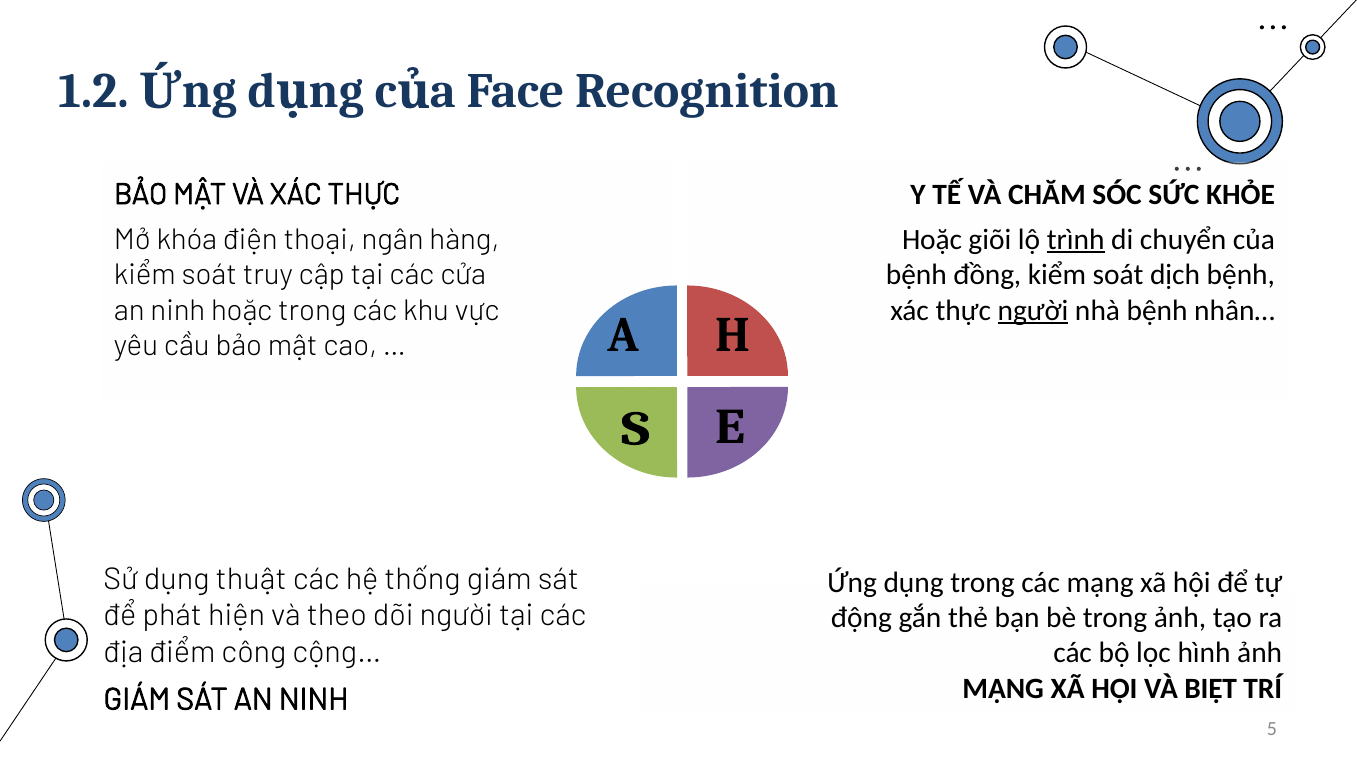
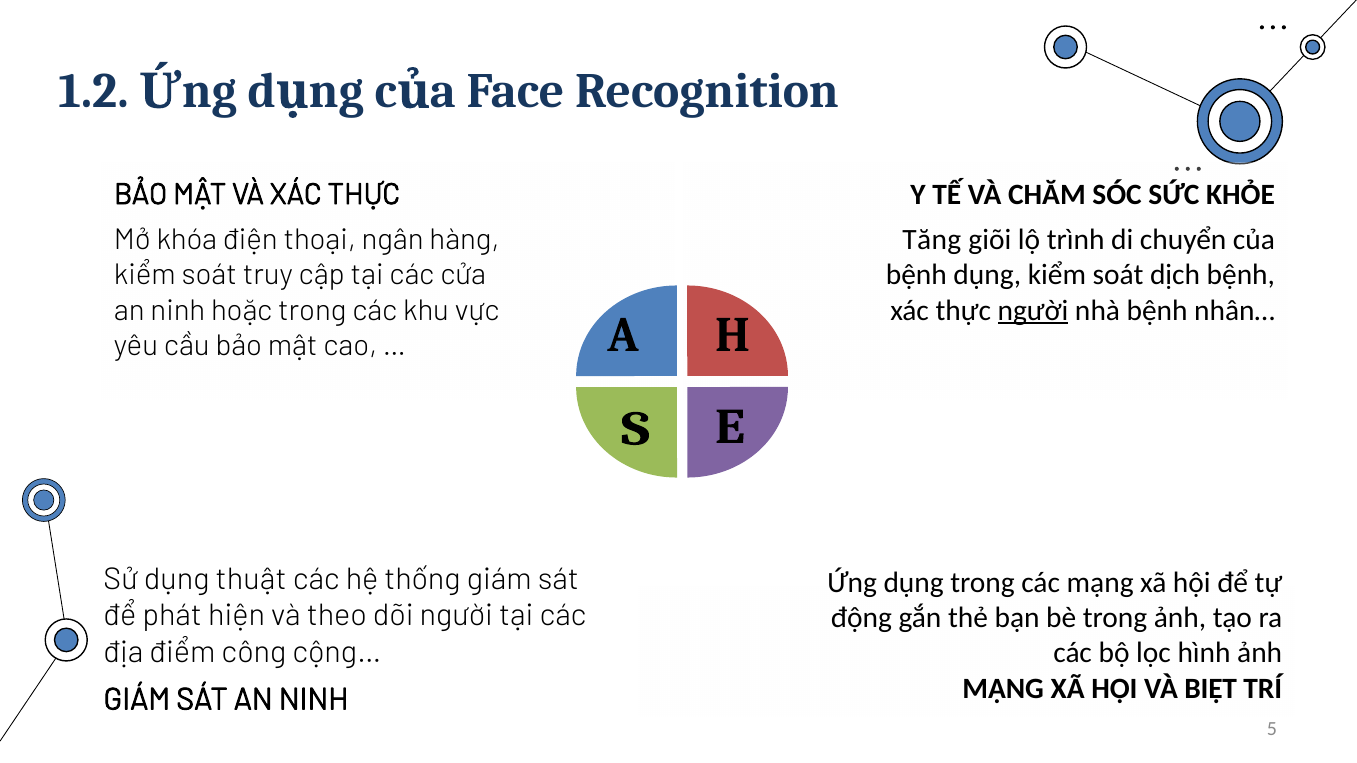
Hoặc at (932, 240): Hoặc -> Tăng
trình underline: present -> none
bệnh đồng: đồng -> dụng
